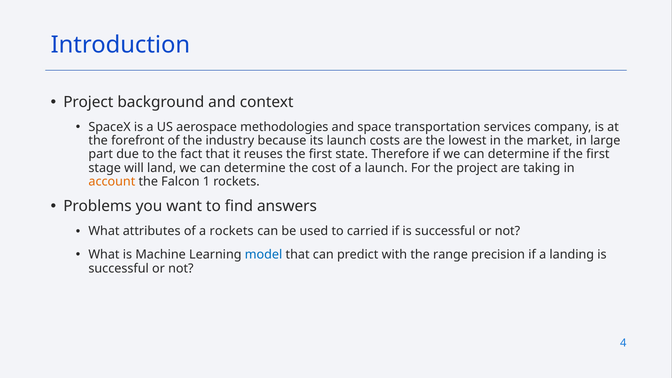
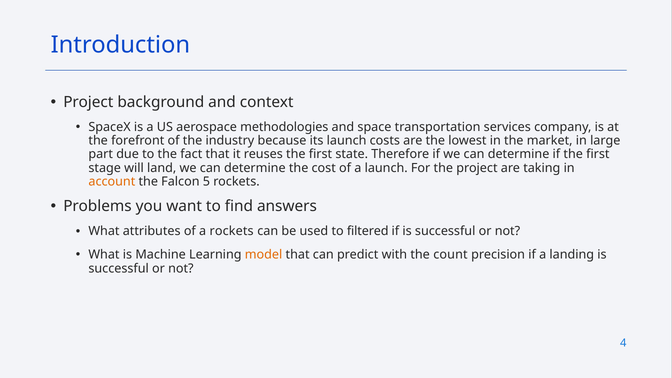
1: 1 -> 5
carried: carried -> filtered
model colour: blue -> orange
range: range -> count
